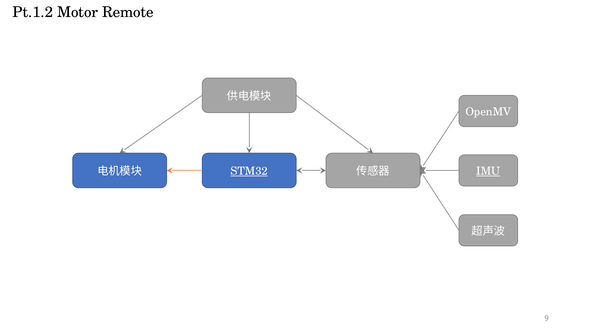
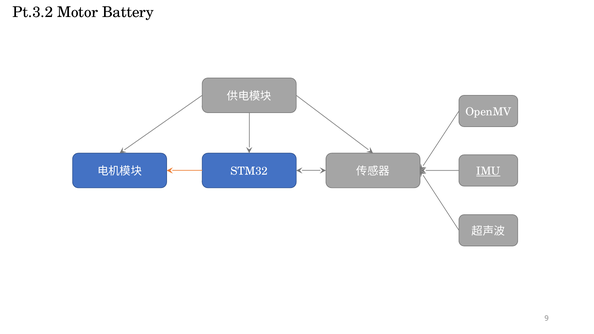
Pt.1.2: Pt.1.2 -> Pt.3.2
Remote: Remote -> Battery
STM32 underline: present -> none
